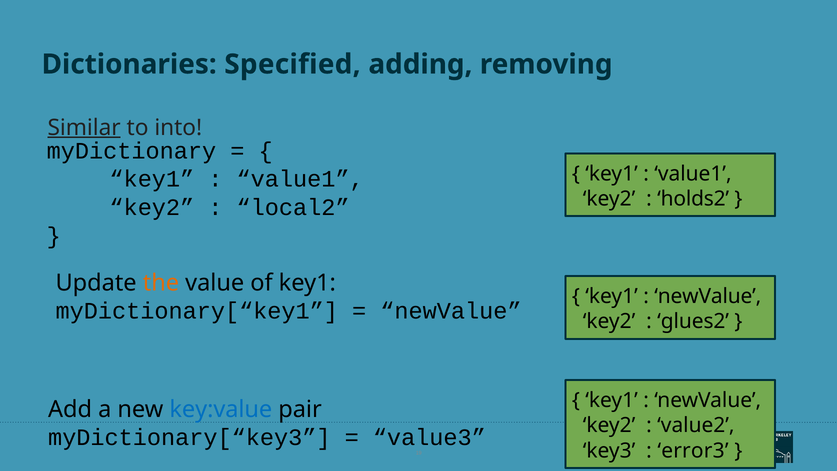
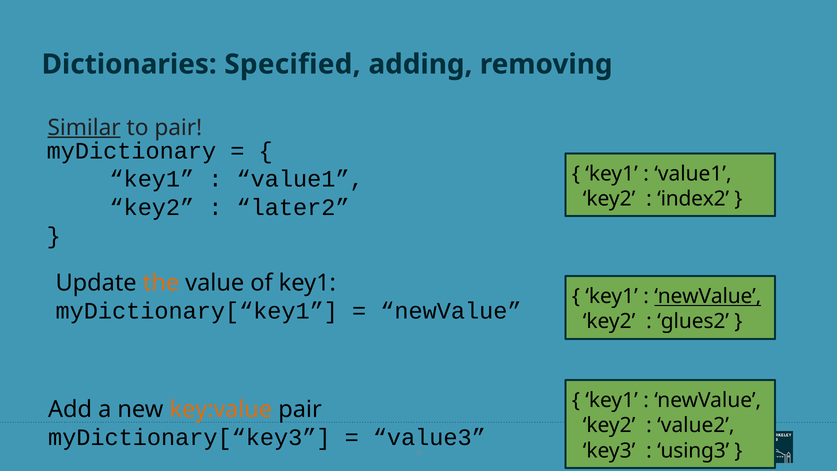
to into: into -> pair
holds2: holds2 -> index2
local2: local2 -> later2
newValue at (708, 296) underline: none -> present
key:value colour: blue -> orange
error3: error3 -> using3
